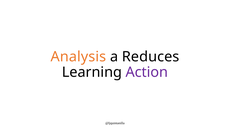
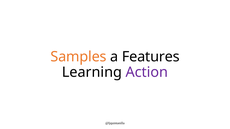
Analysis: Analysis -> Samples
Reduces: Reduces -> Features
